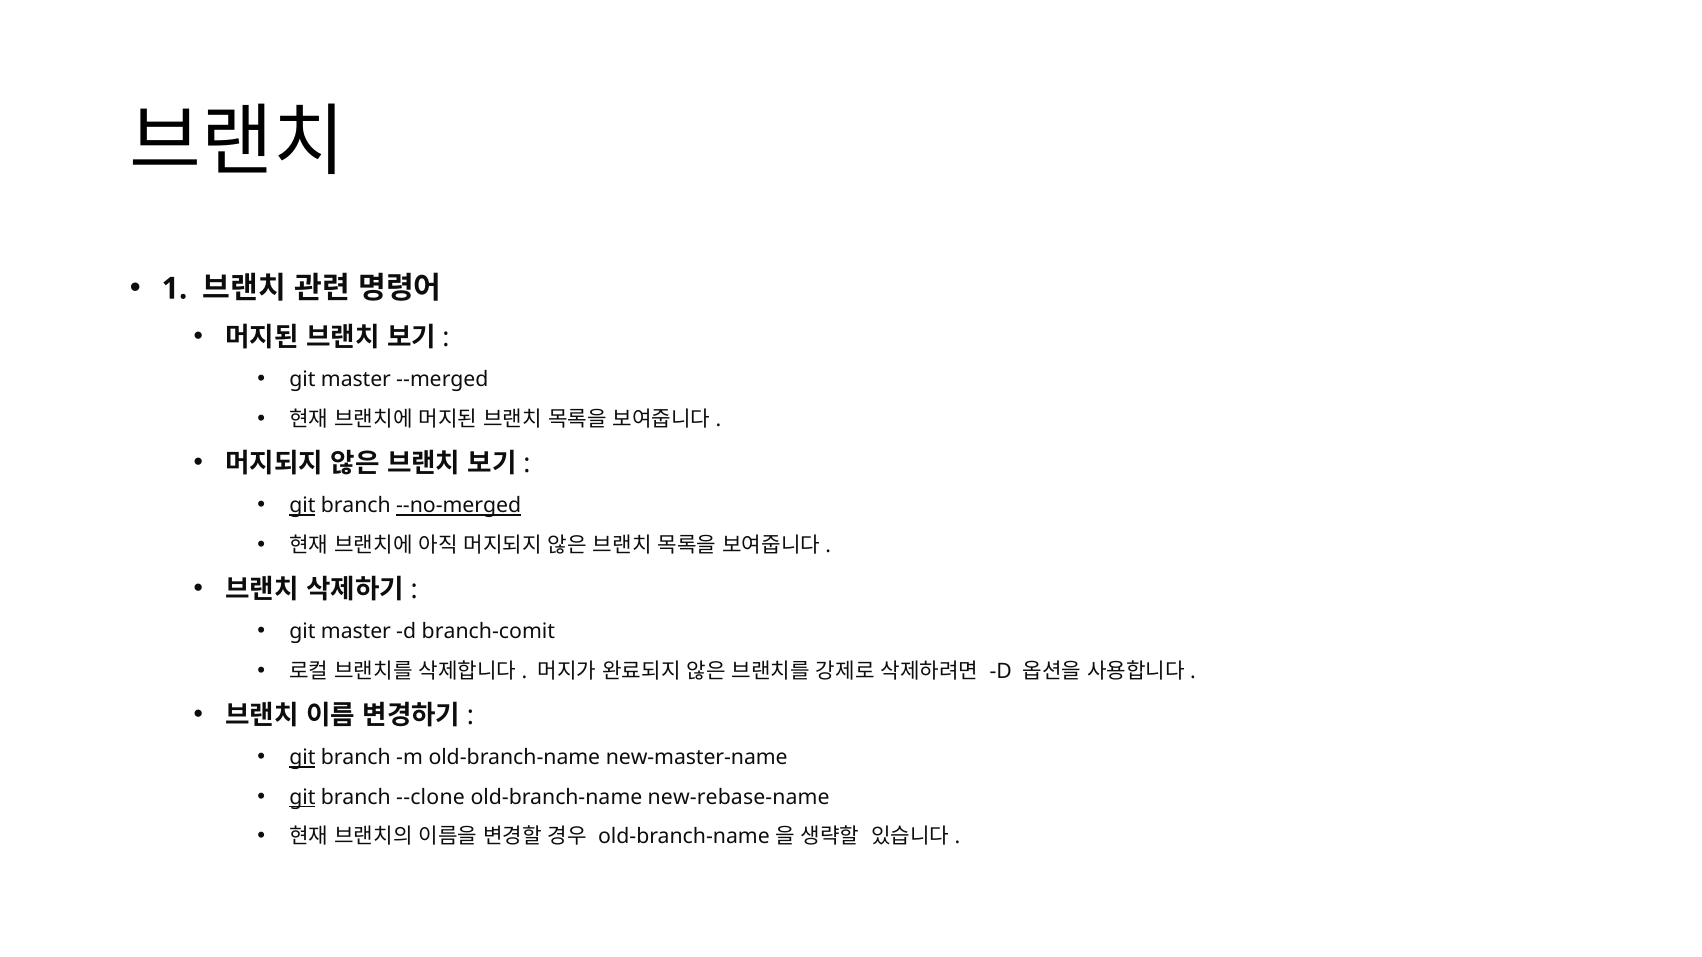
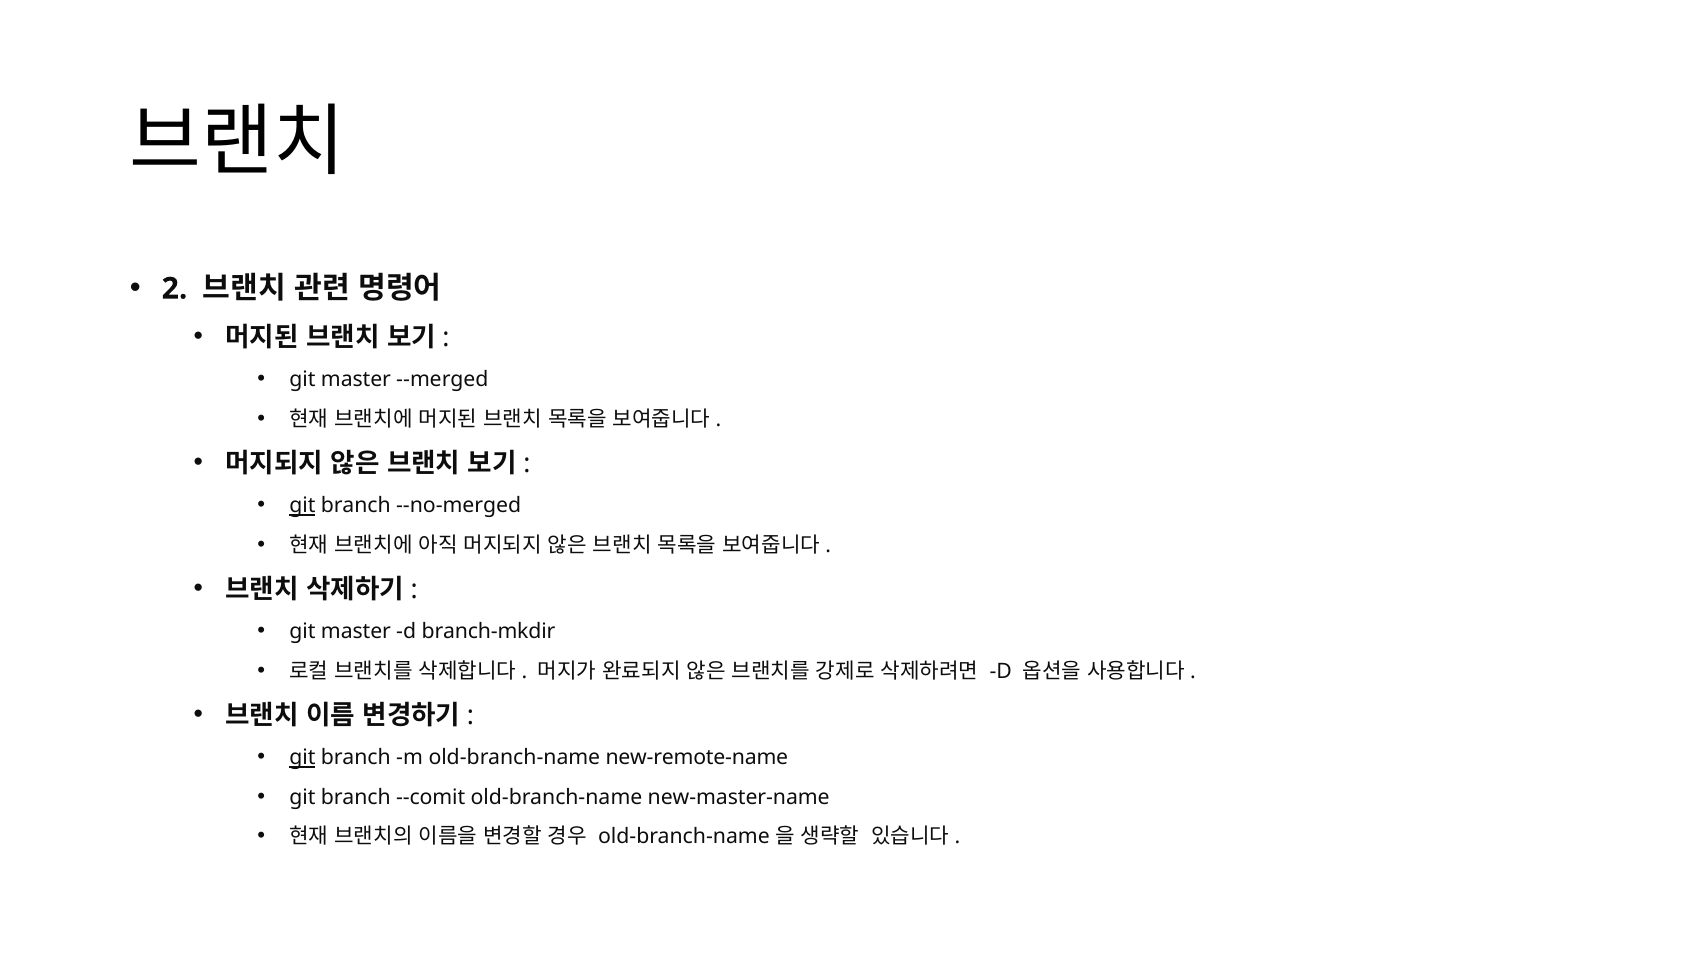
1: 1 -> 2
--no-merged underline: present -> none
branch-comit: branch-comit -> branch-mkdir
new-master-name: new-master-name -> new-remote-name
git at (302, 798) underline: present -> none
--clone: --clone -> --comit
new-rebase-name: new-rebase-name -> new-master-name
